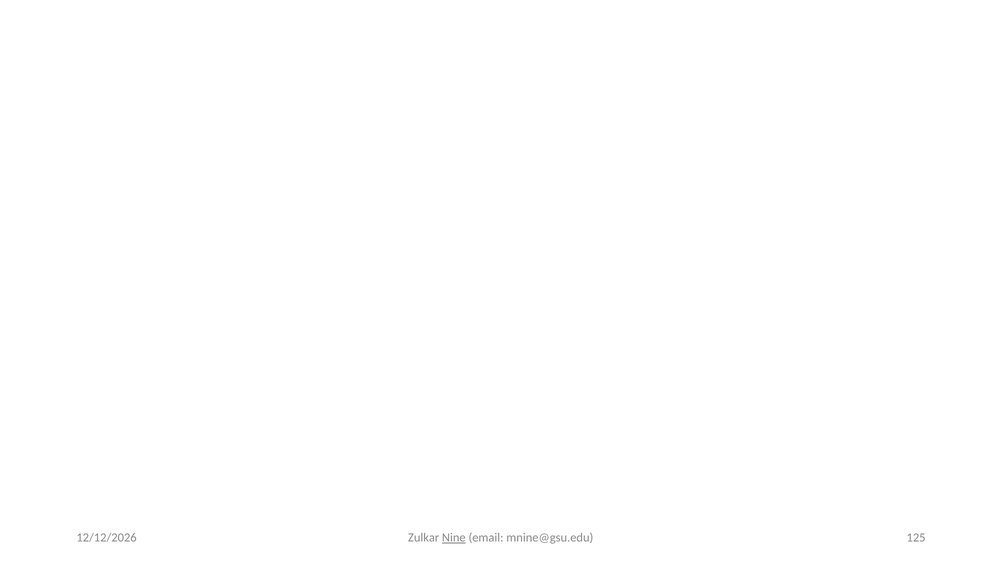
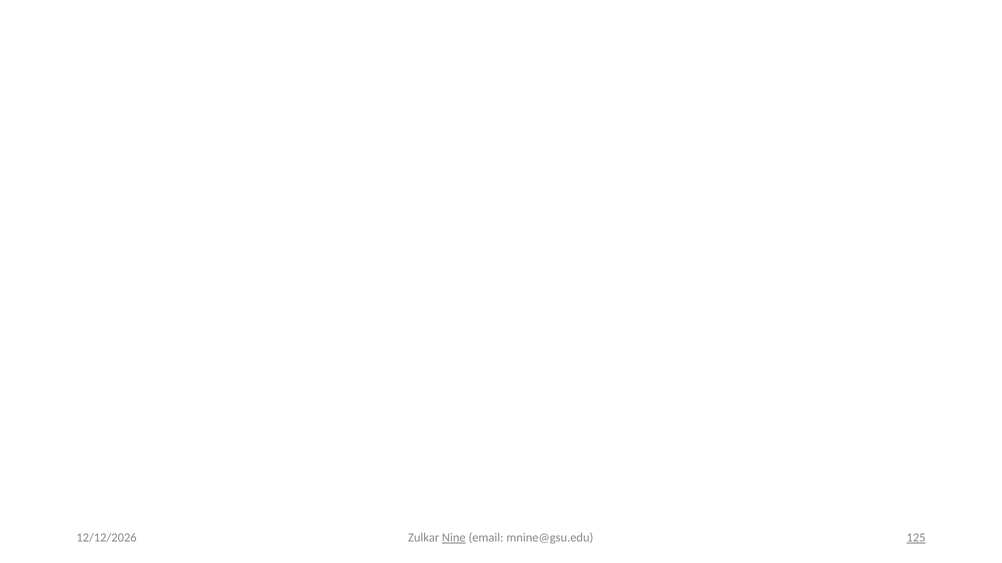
125 underline: none -> present
